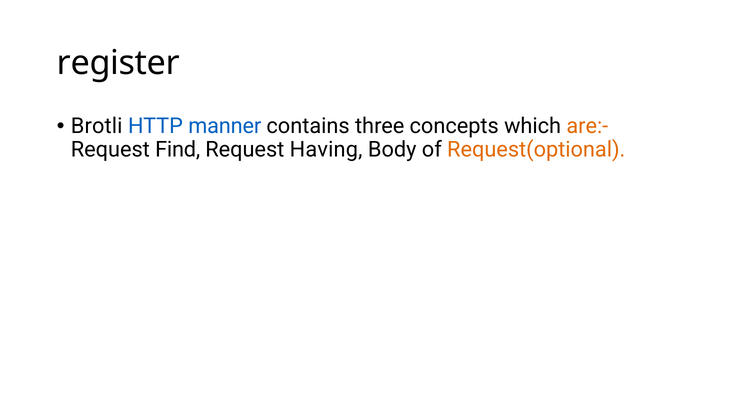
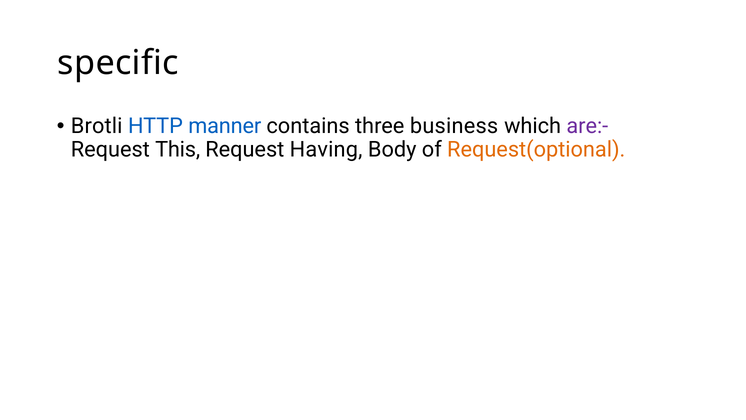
register: register -> specific
concepts: concepts -> business
are:- colour: orange -> purple
Find: Find -> This
